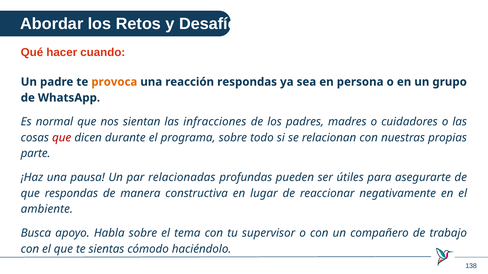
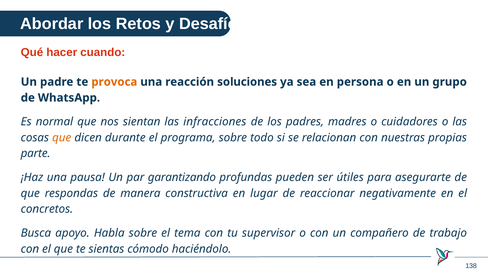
reacción respondas: respondas -> soluciones
que at (62, 138) colour: red -> orange
relacionadas: relacionadas -> garantizando
ambiente: ambiente -> concretos
